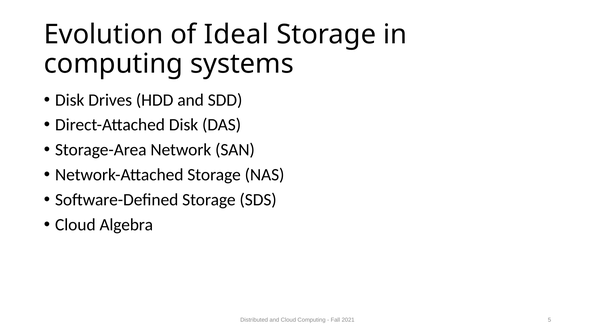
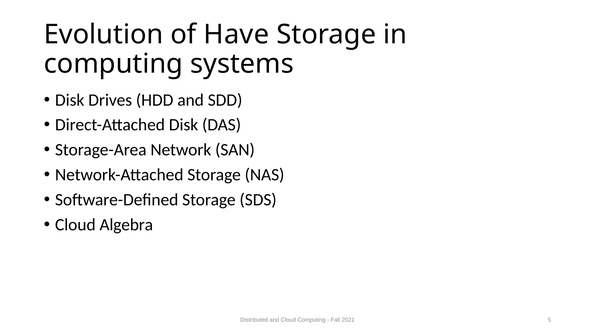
Ideal: Ideal -> Have
